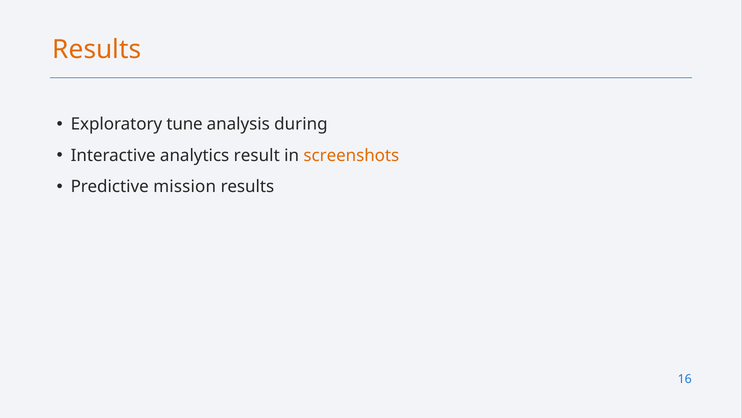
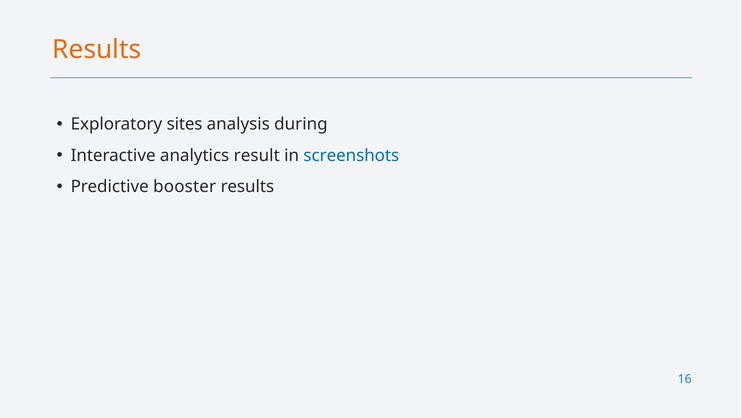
tune: tune -> sites
screenshots colour: orange -> blue
mission: mission -> booster
